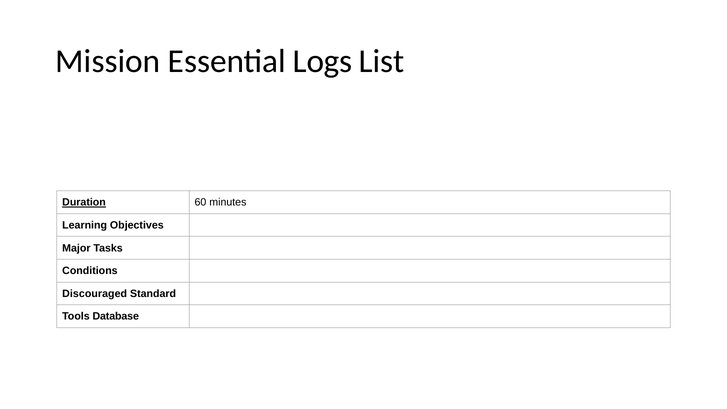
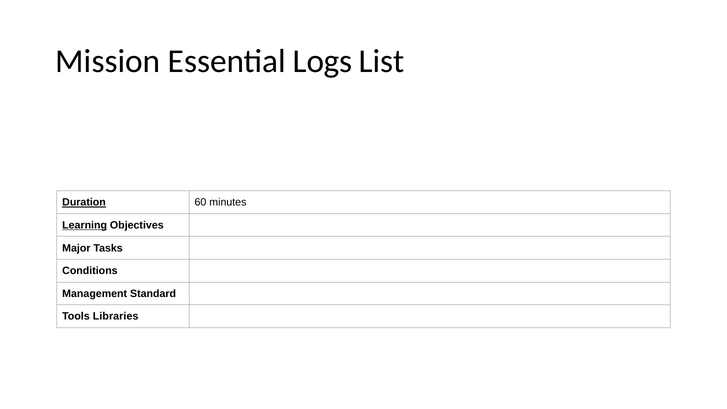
Learning underline: none -> present
Discouraged: Discouraged -> Management
Database: Database -> Libraries
